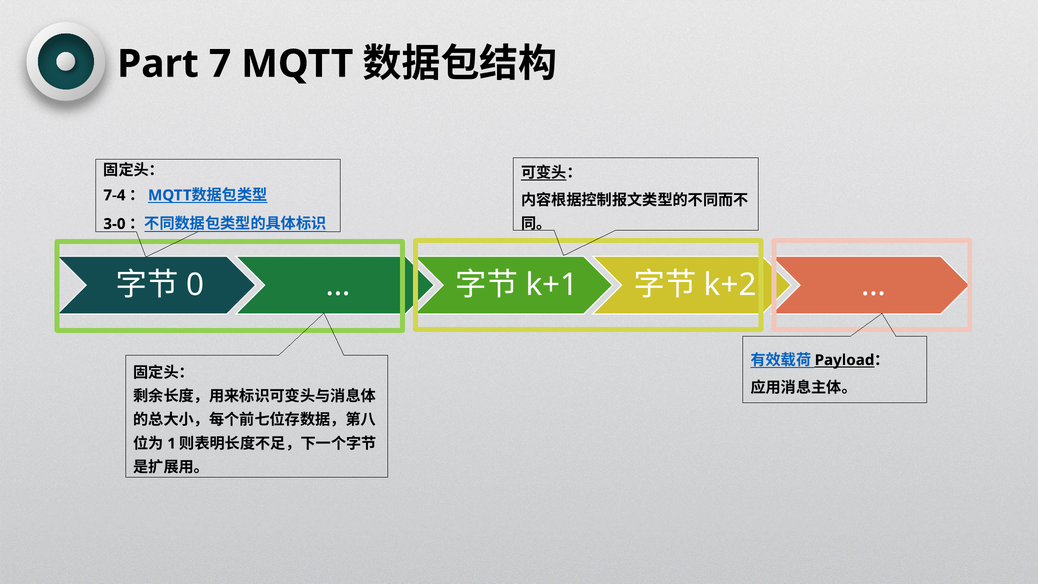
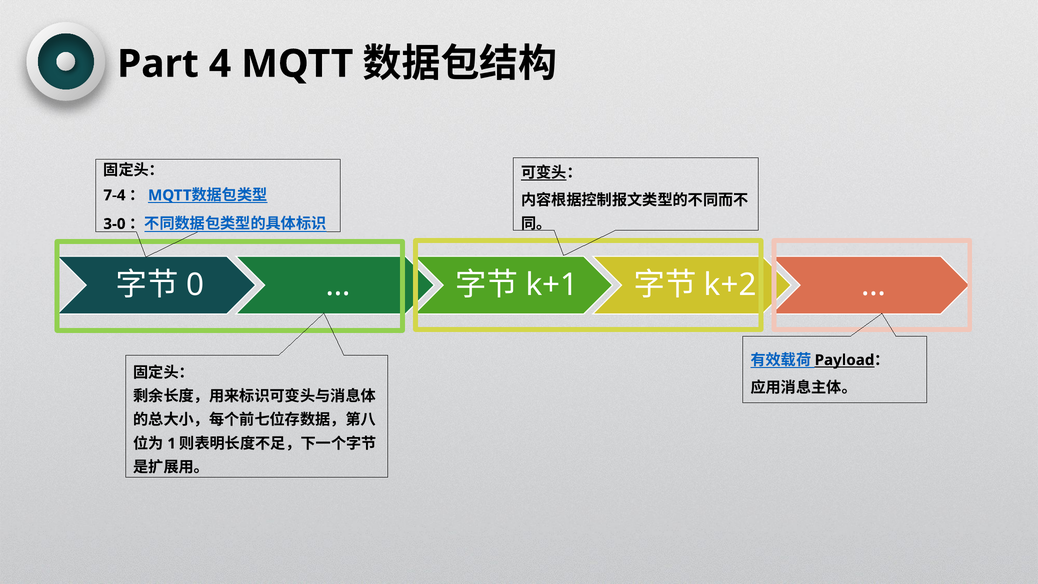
7: 7 -> 4
